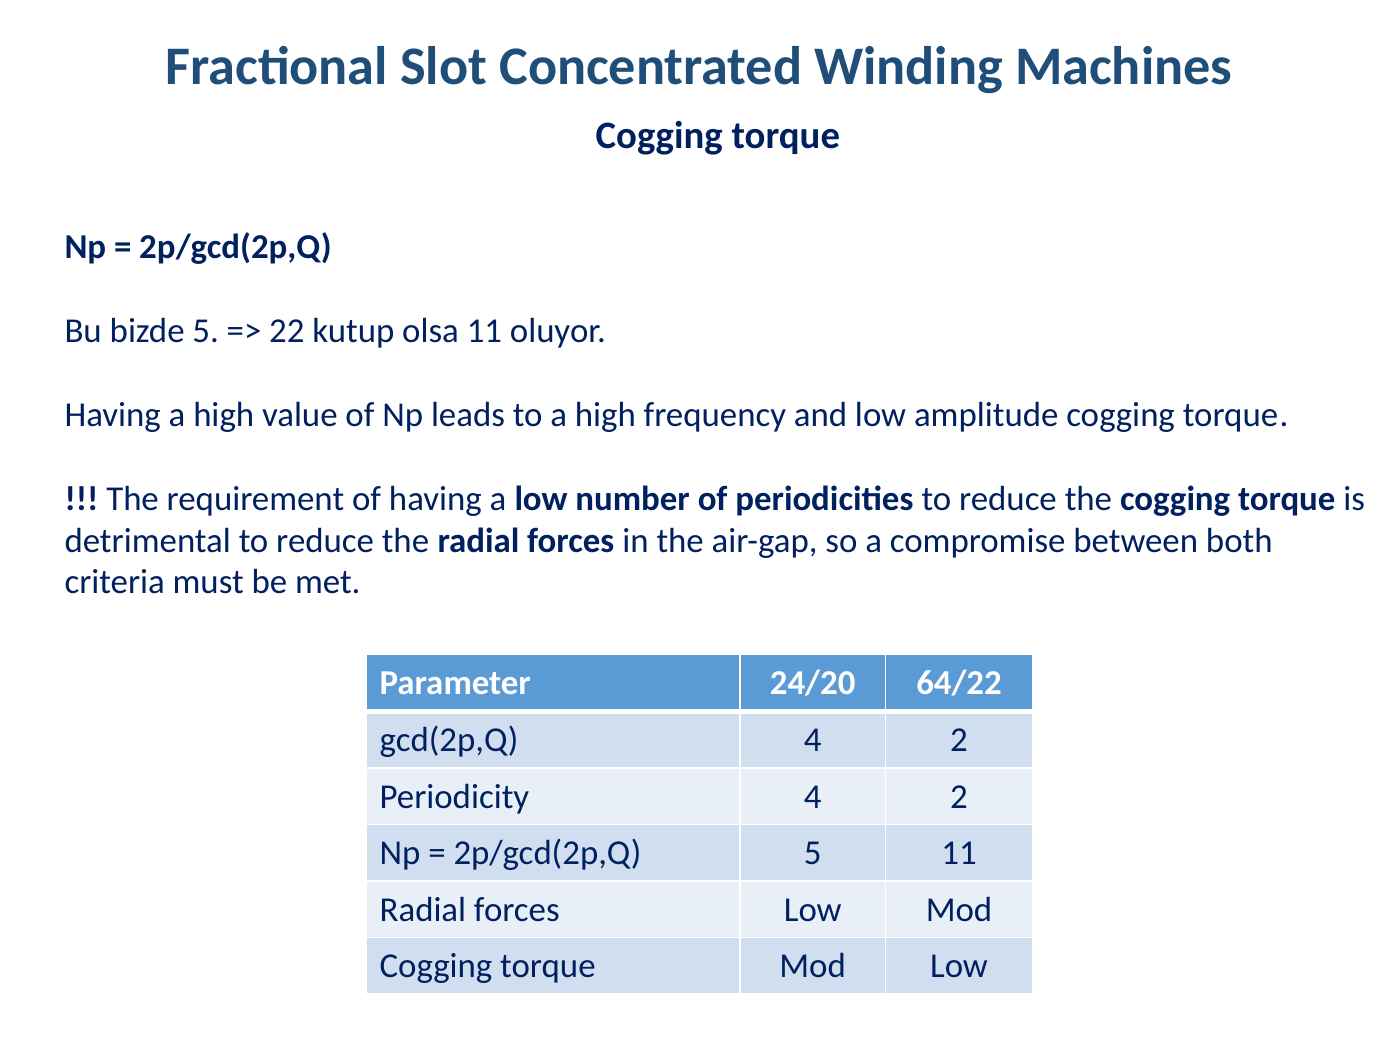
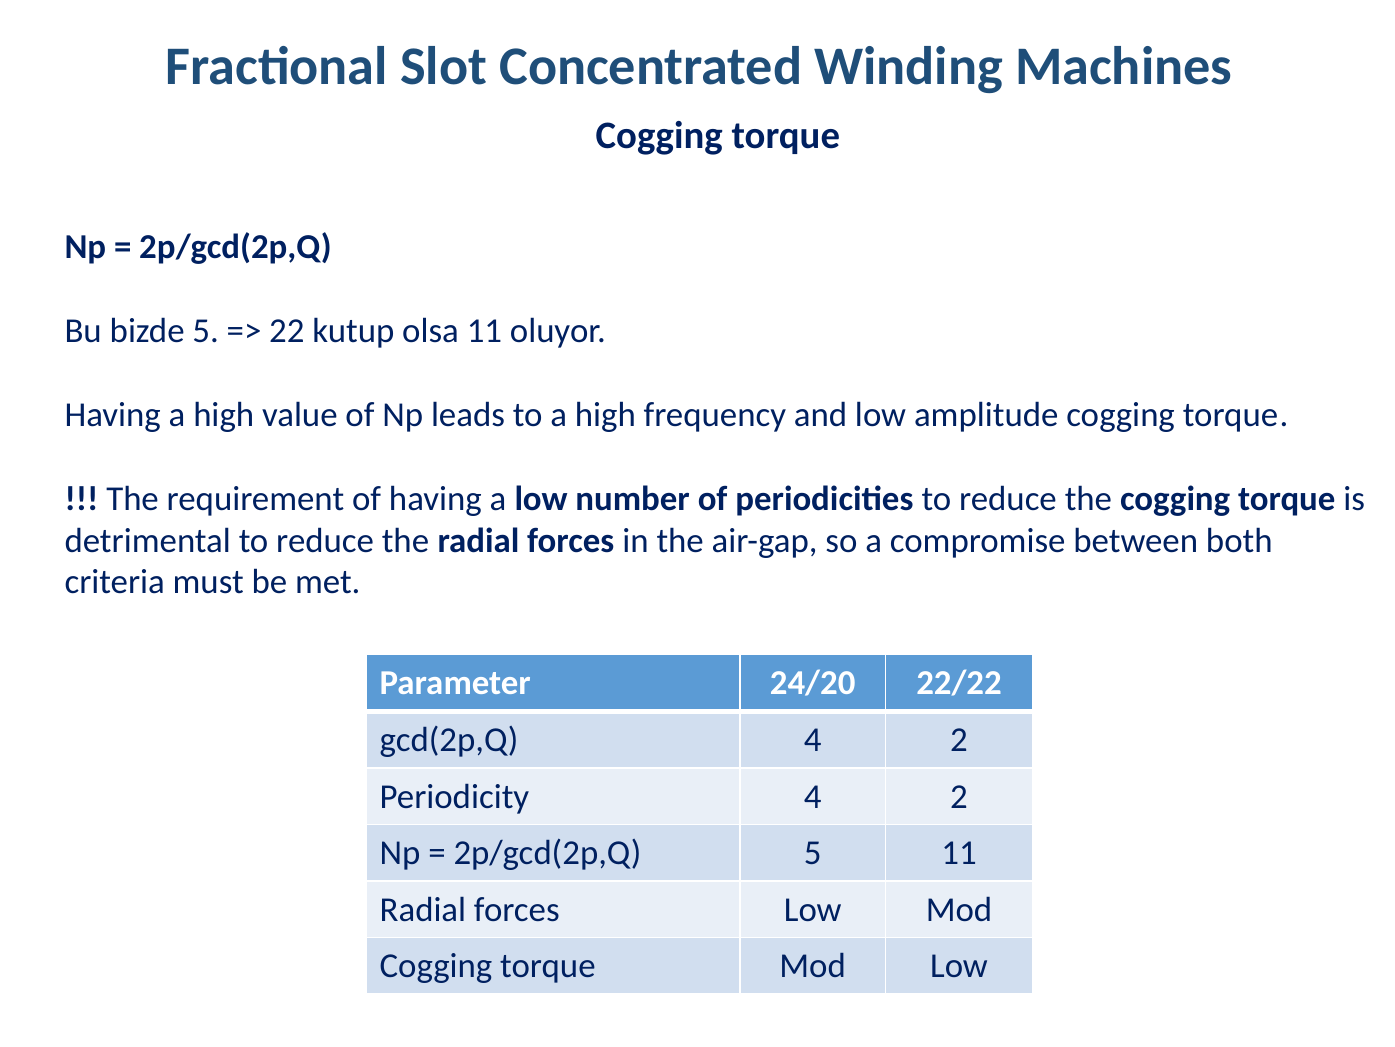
64/22: 64/22 -> 22/22
